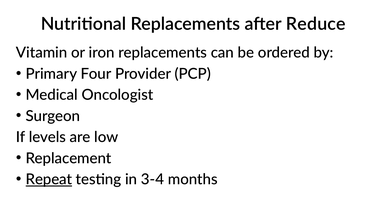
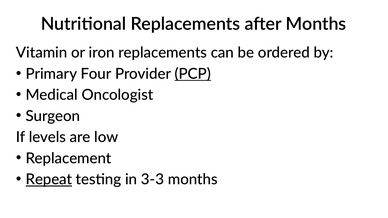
after Reduce: Reduce -> Months
PCP underline: none -> present
3-4: 3-4 -> 3-3
